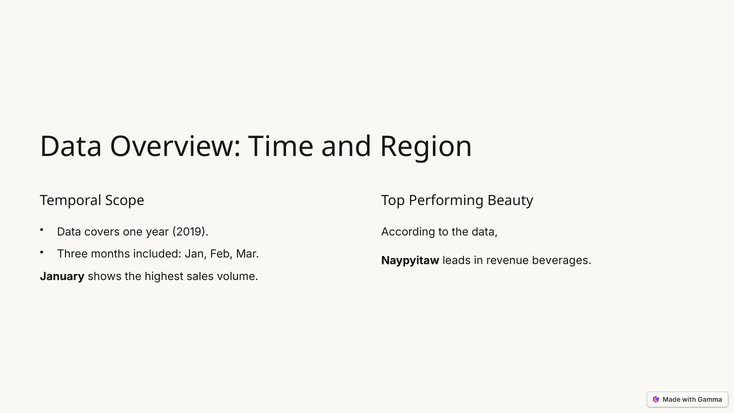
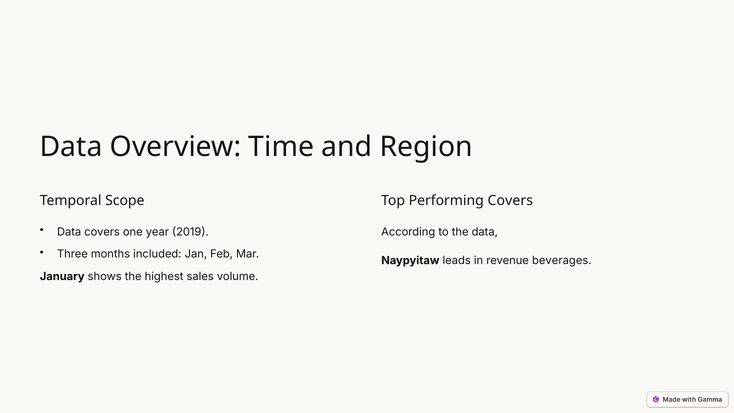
Performing Beauty: Beauty -> Covers
